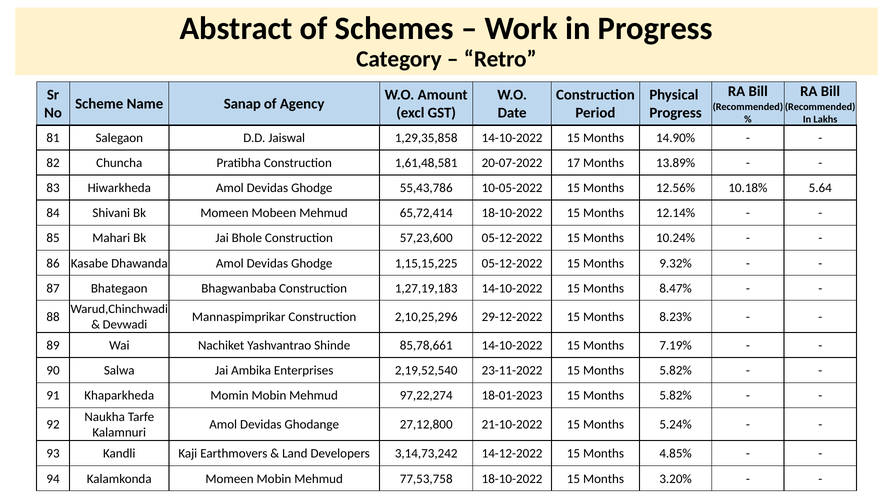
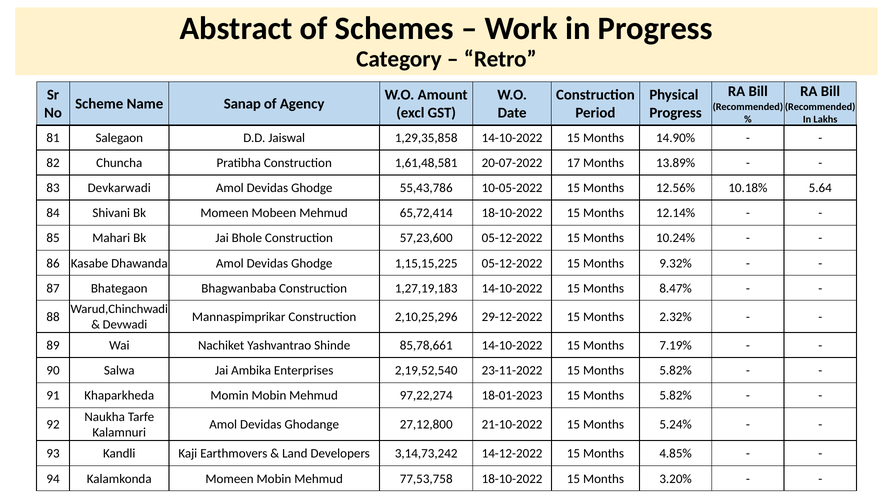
Hiwarkheda: Hiwarkheda -> Devkarwadi
8.23%: 8.23% -> 2.32%
